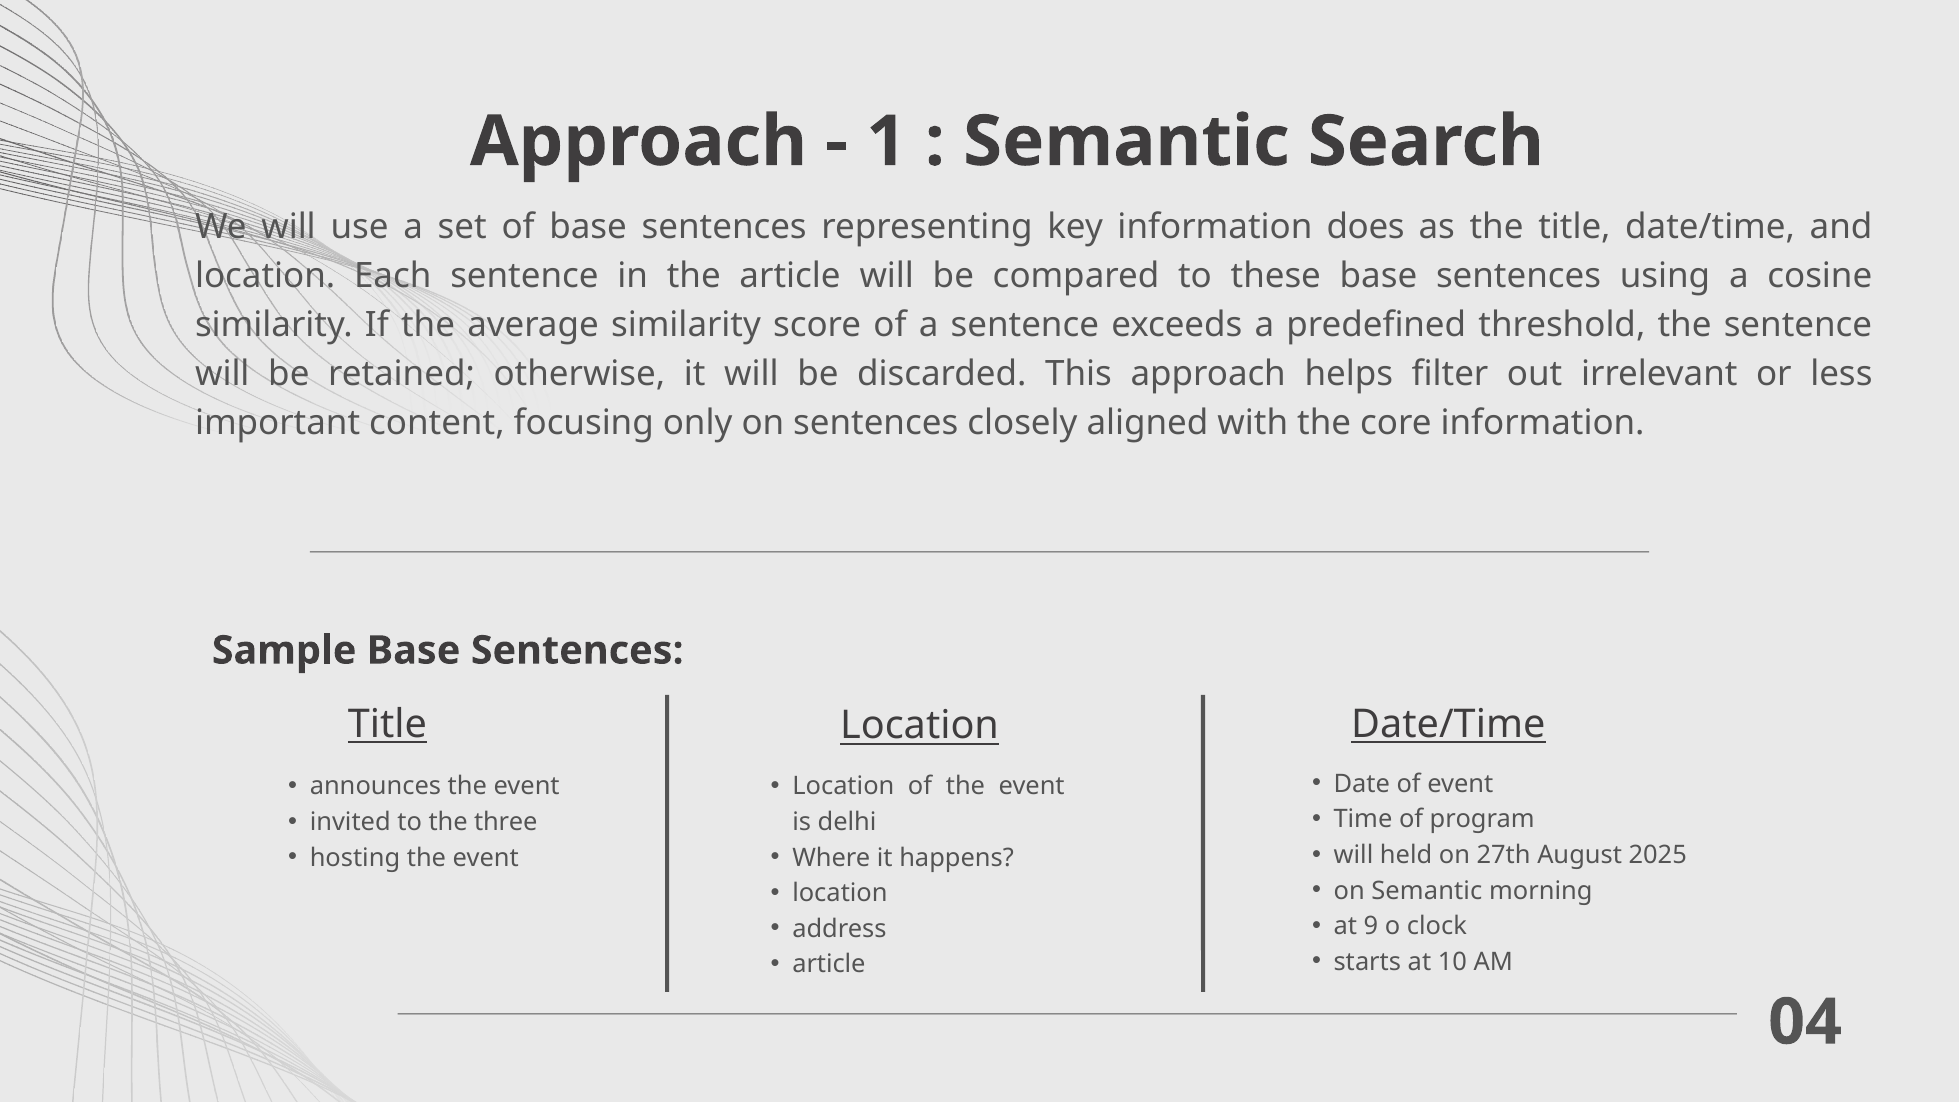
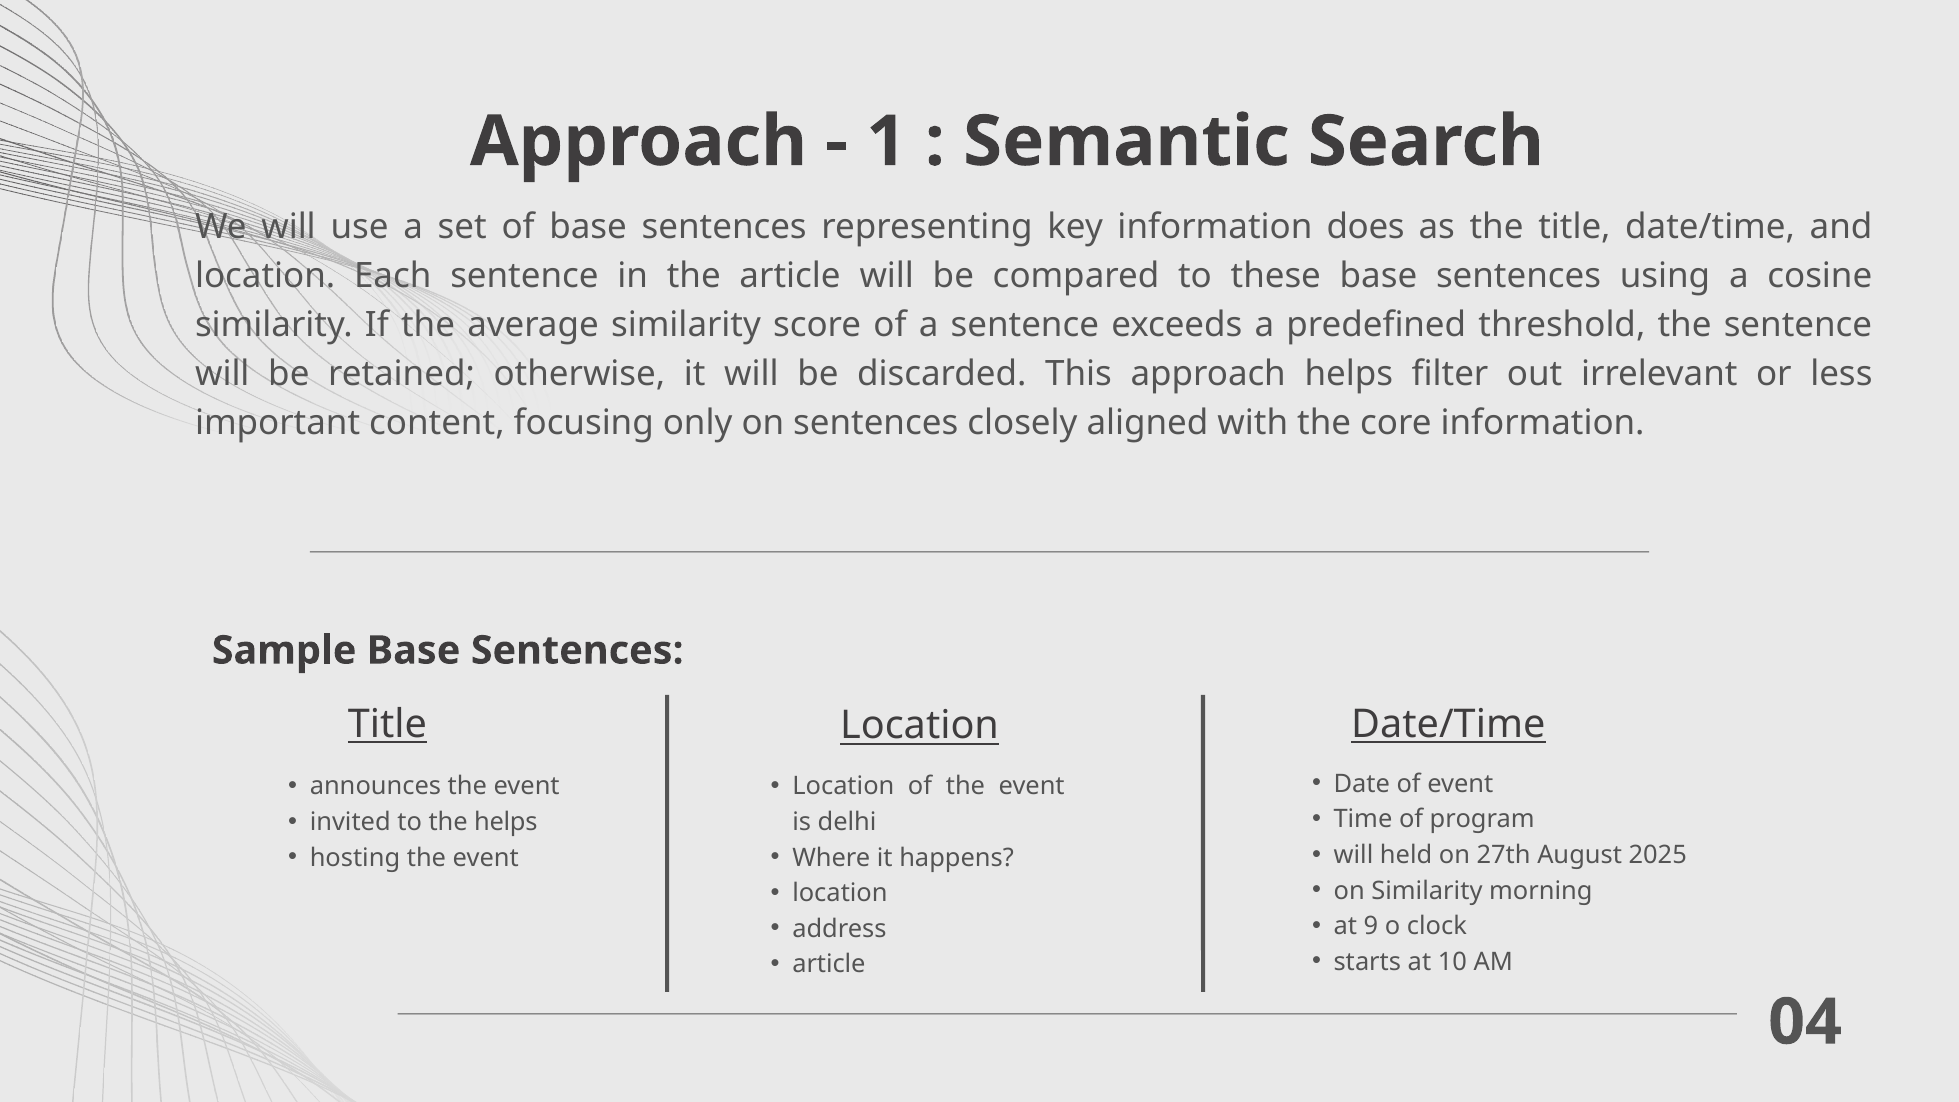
the three: three -> helps
on Semantic: Semantic -> Similarity
